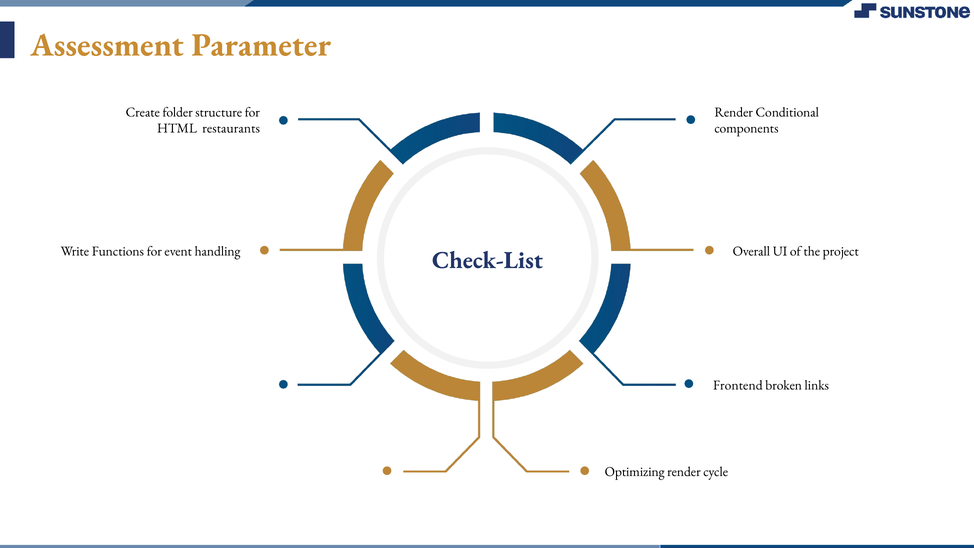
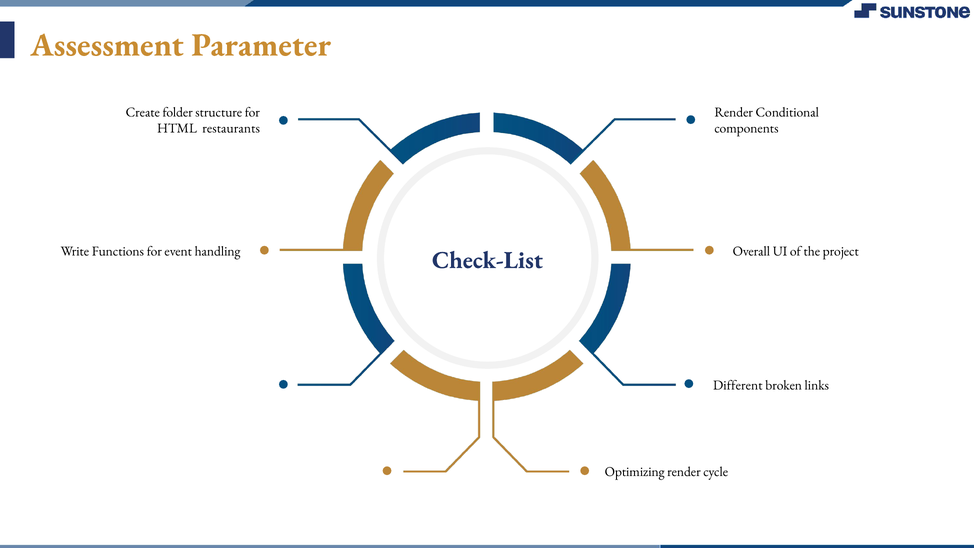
Frontend: Frontend -> Different
